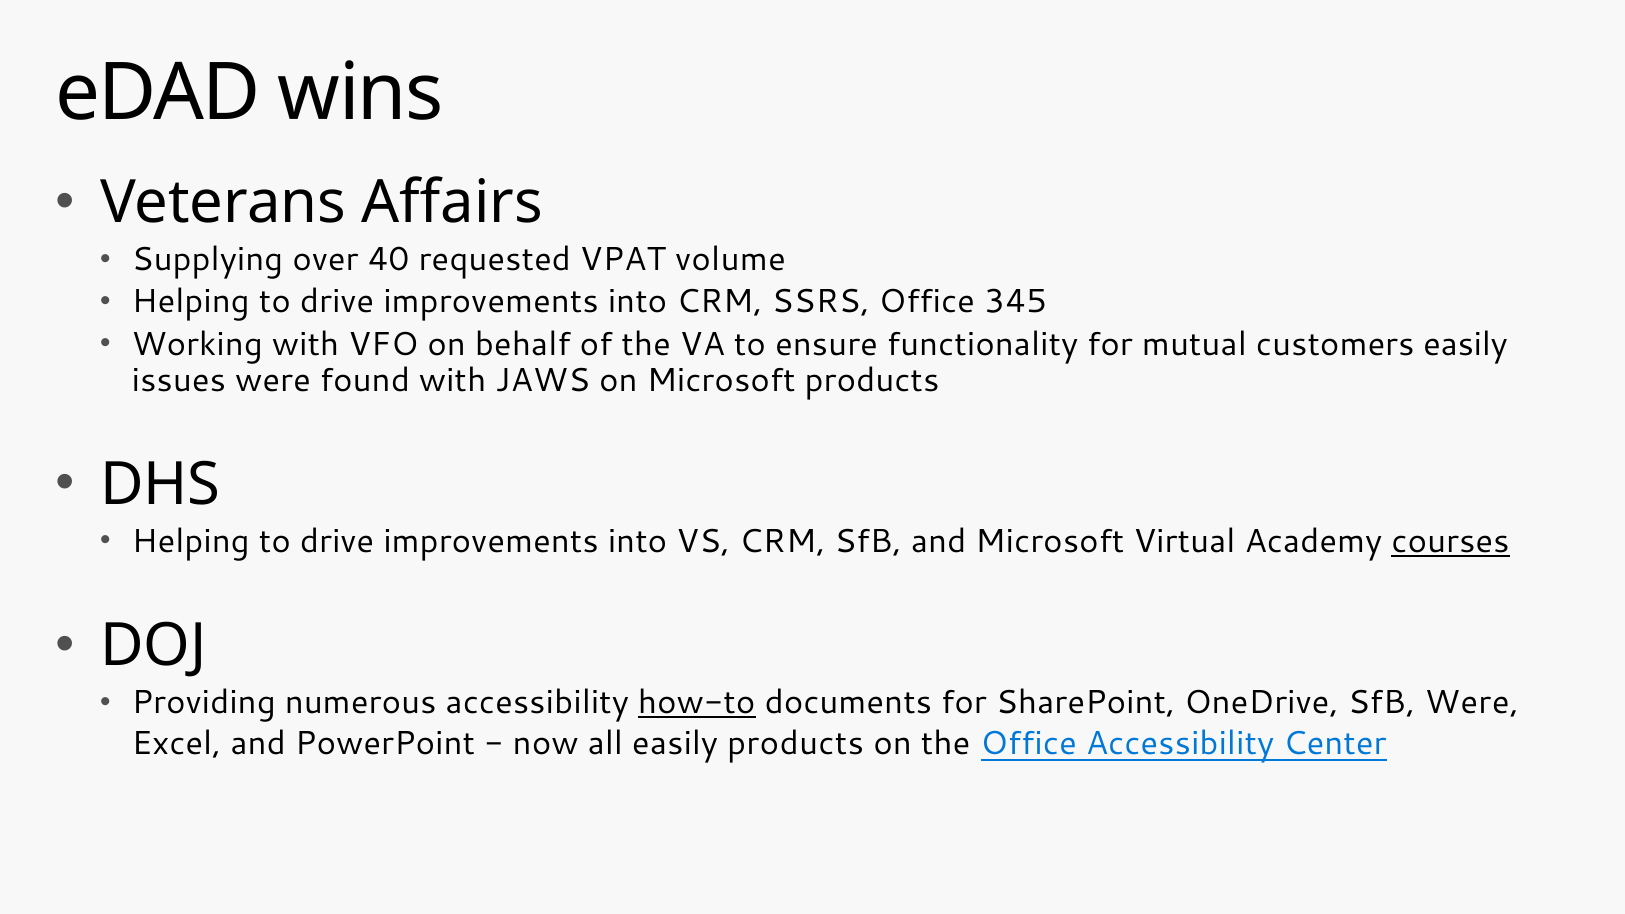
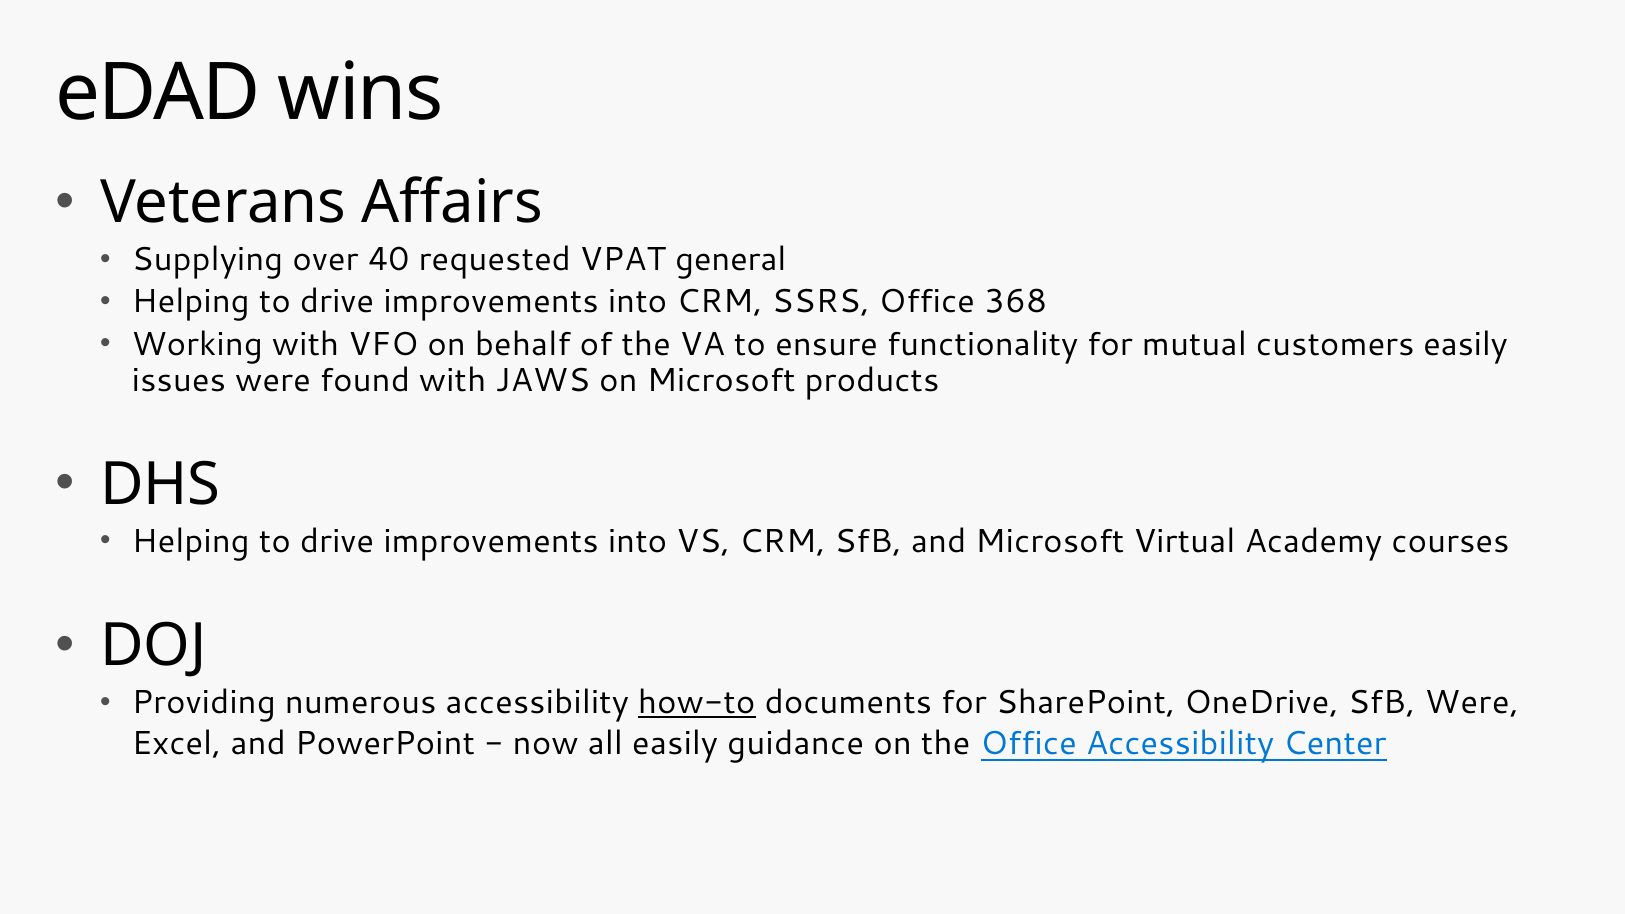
volume: volume -> general
345: 345 -> 368
courses underline: present -> none
easily products: products -> guidance
